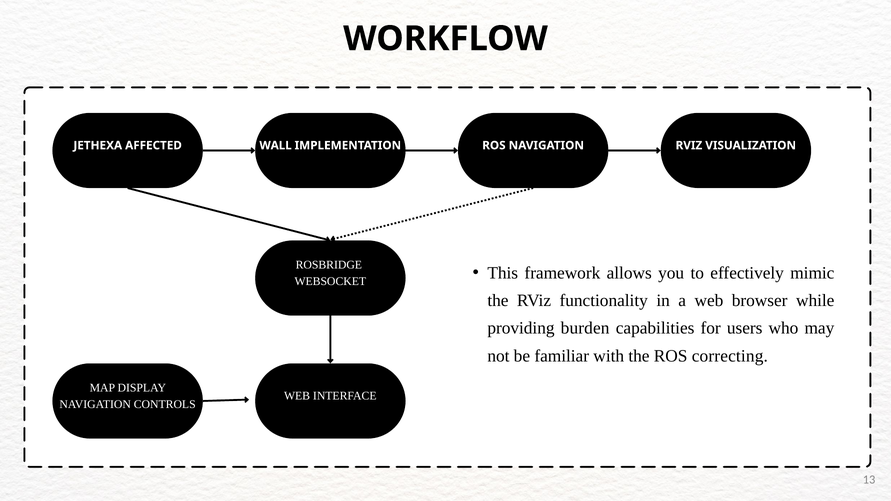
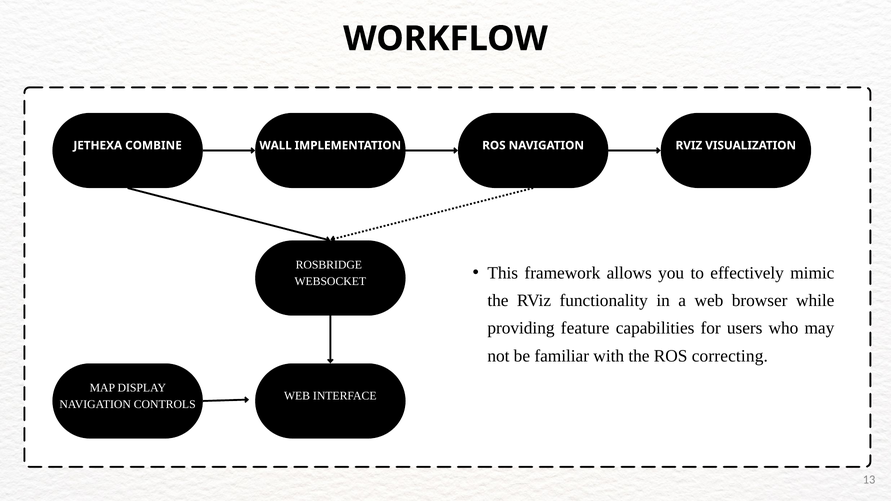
AFFECTED: AFFECTED -> COMBINE
burden: burden -> feature
